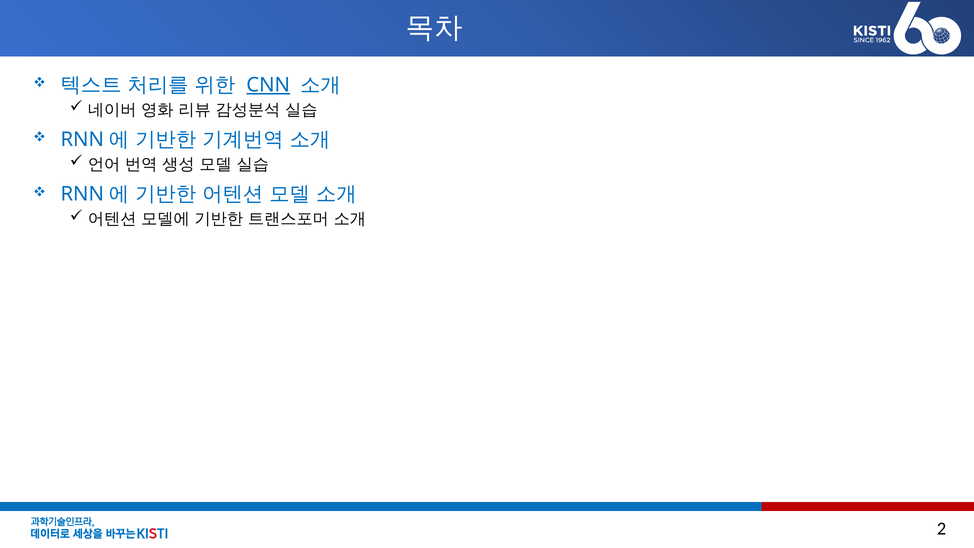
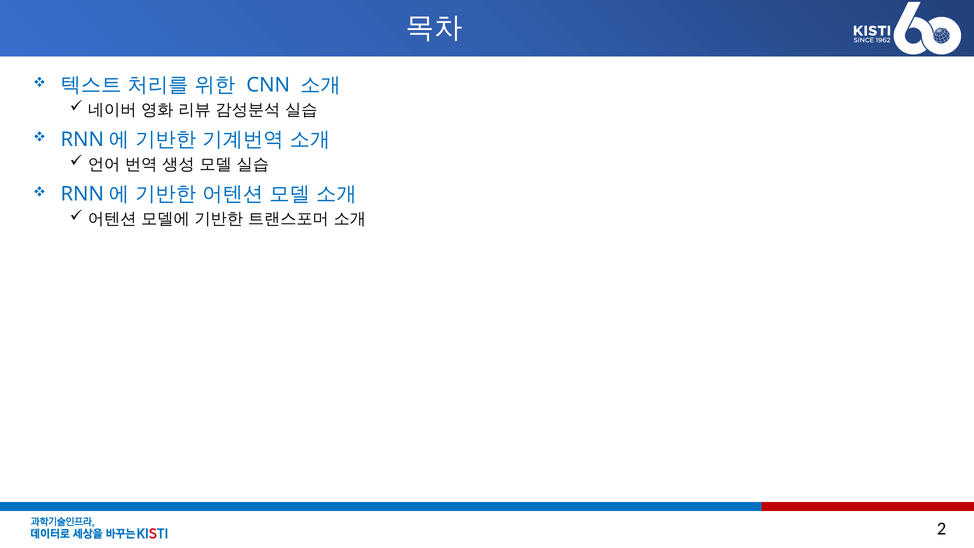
CNN underline: present -> none
